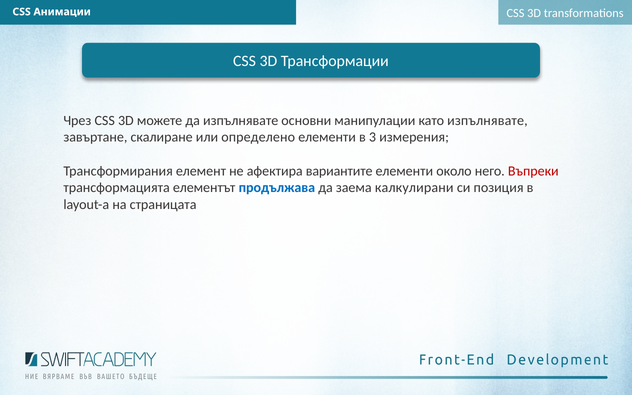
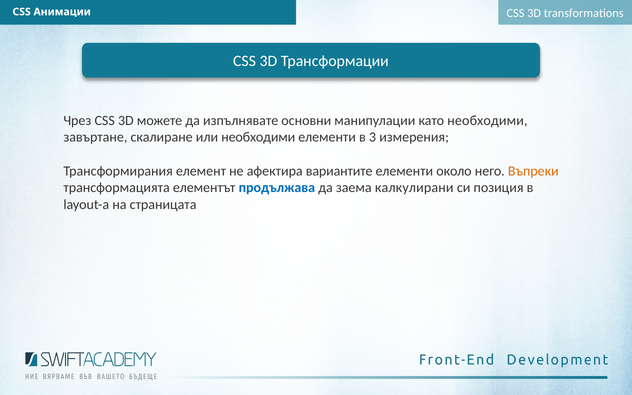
като изпълнявате: изпълнявате -> необходими
или определено: определено -> необходими
Въпреки colour: red -> orange
